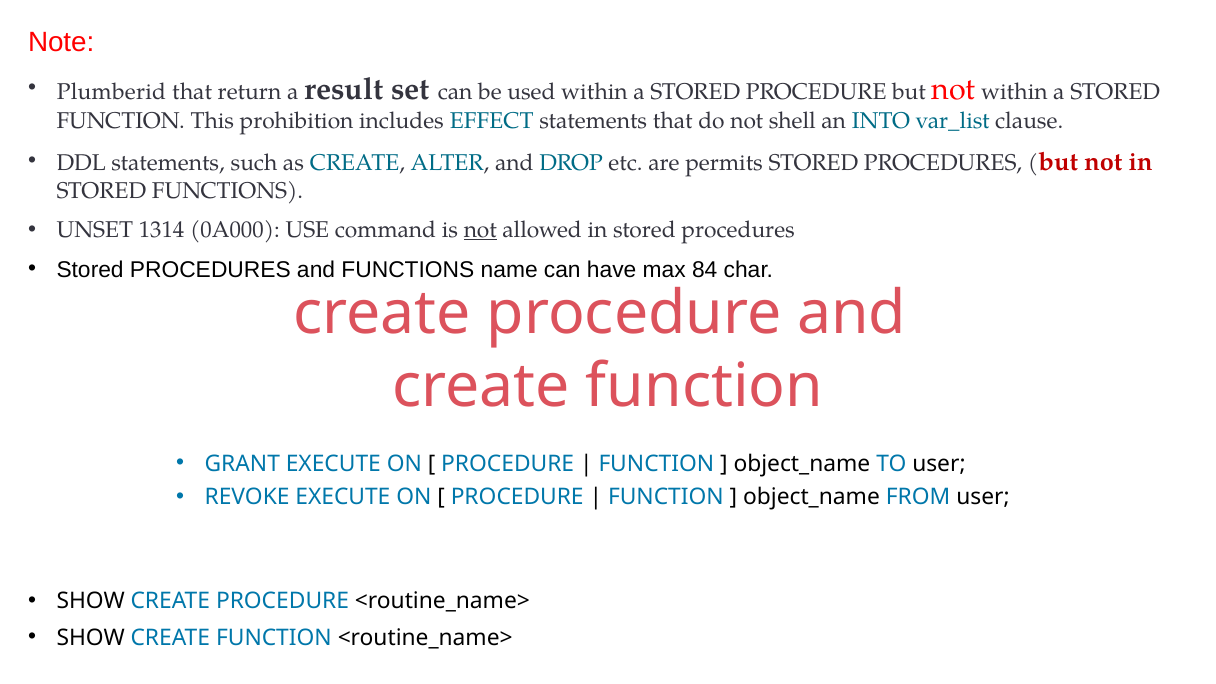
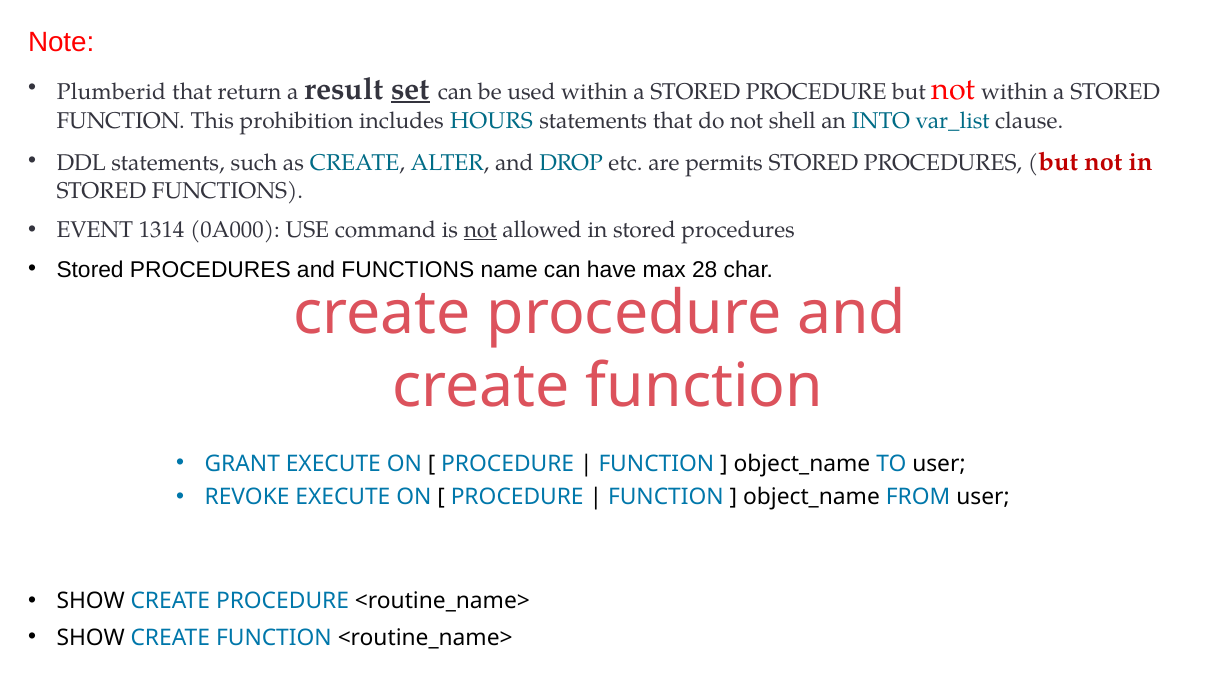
set underline: none -> present
EFFECT: EFFECT -> HOURS
UNSET: UNSET -> EVENT
84: 84 -> 28
